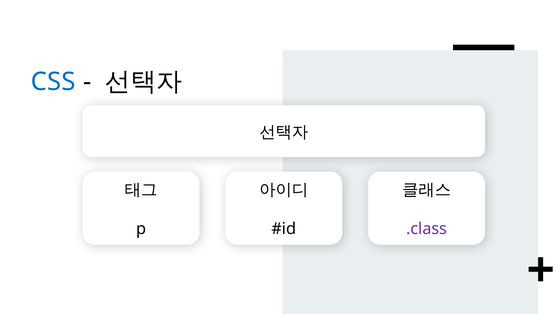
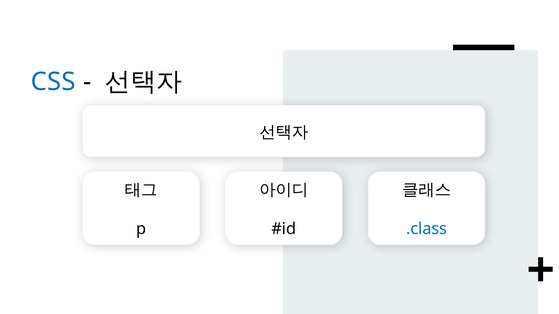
.class colour: purple -> blue
